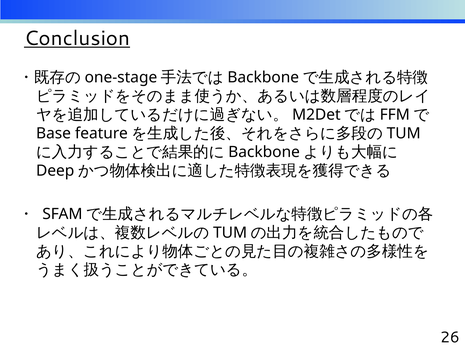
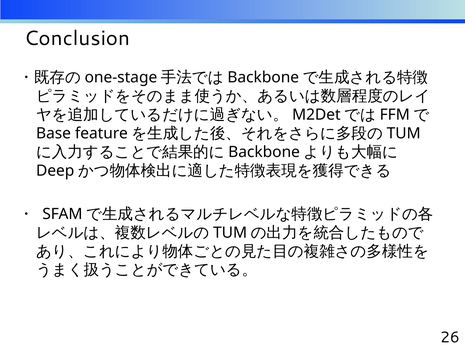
Conclusion underline: present -> none
